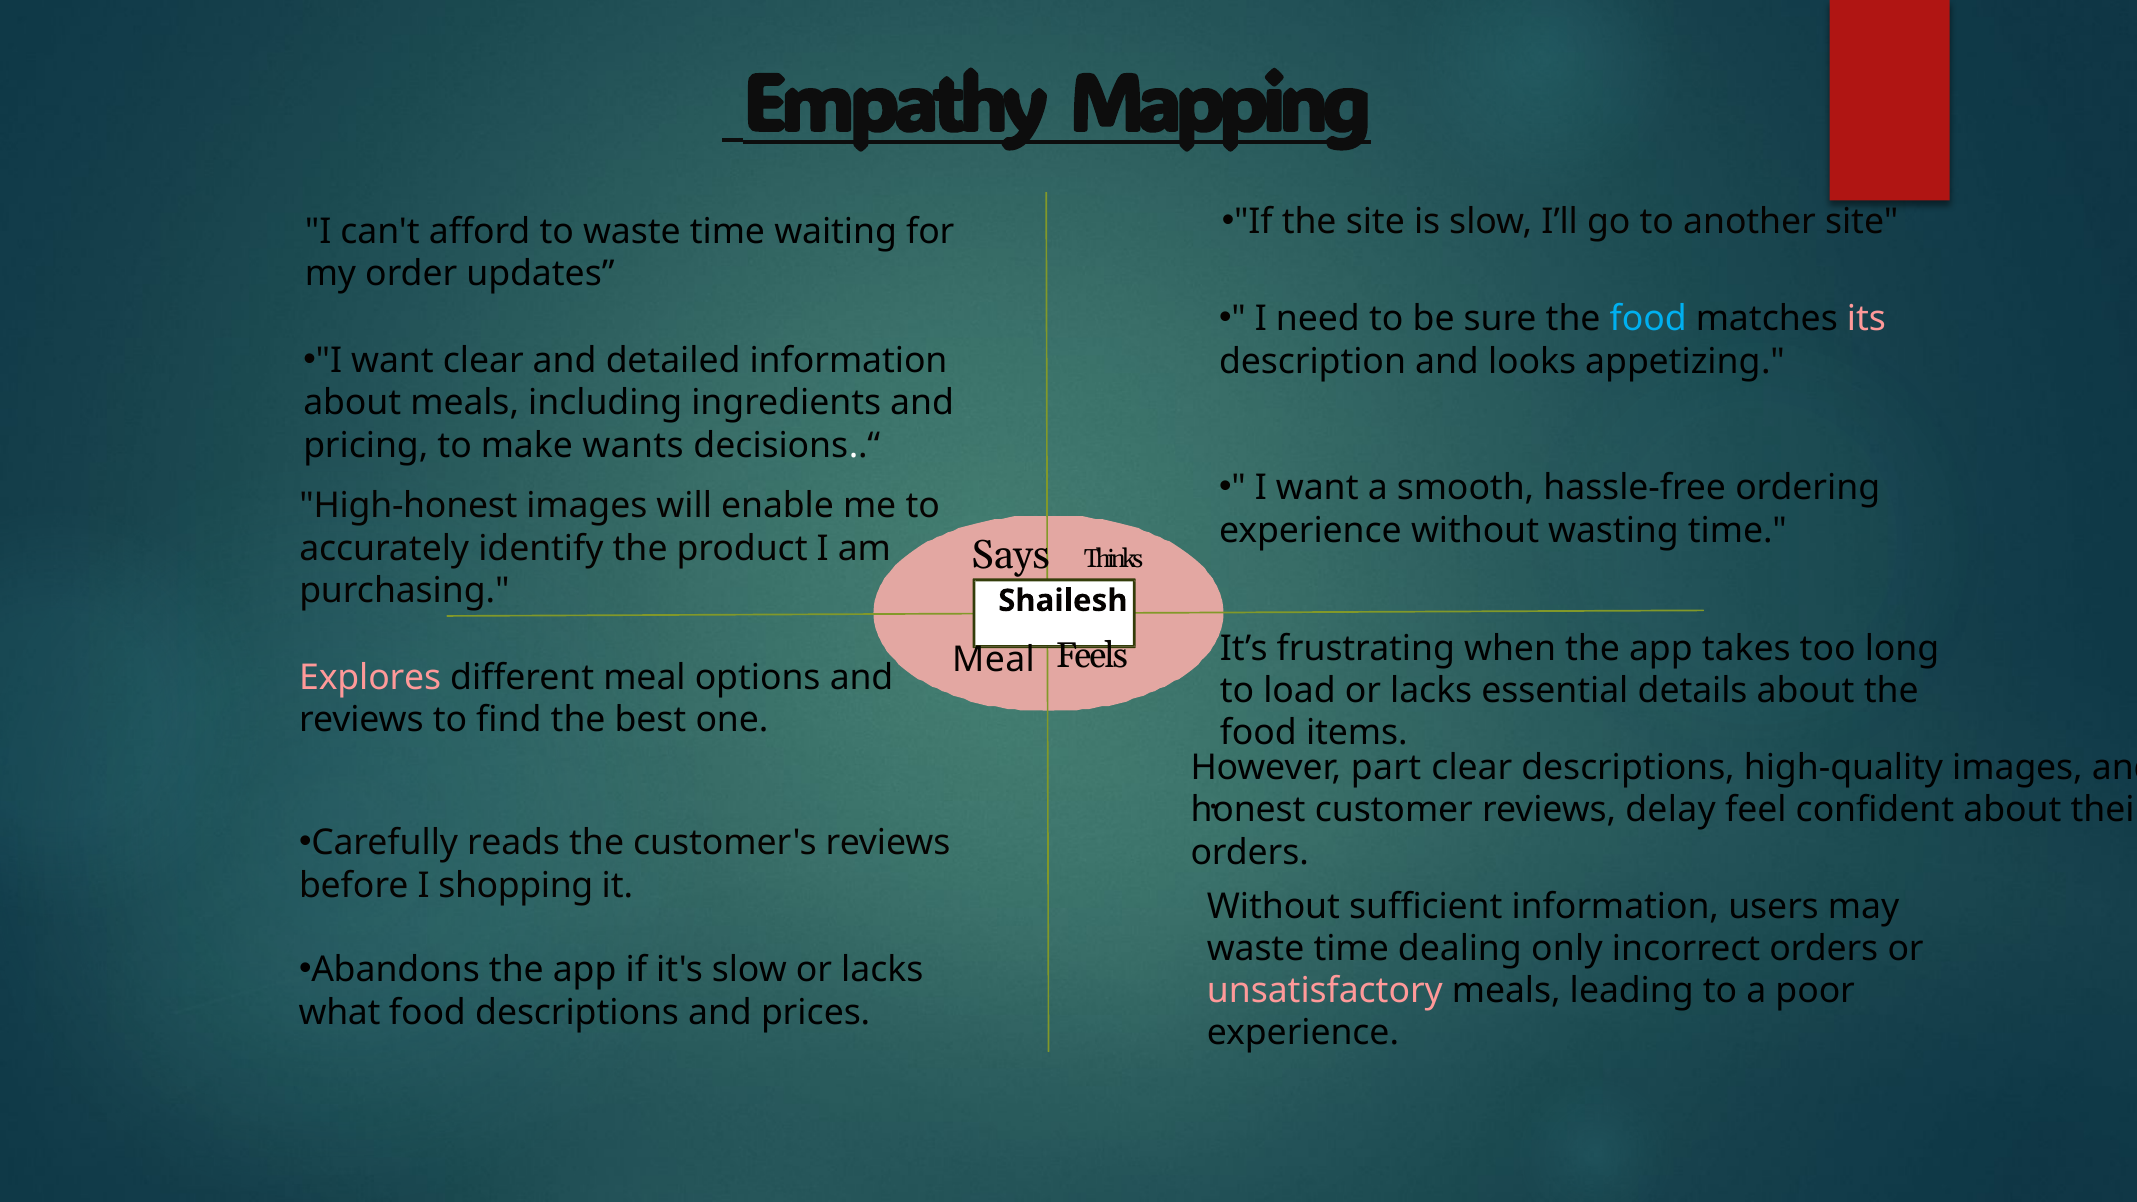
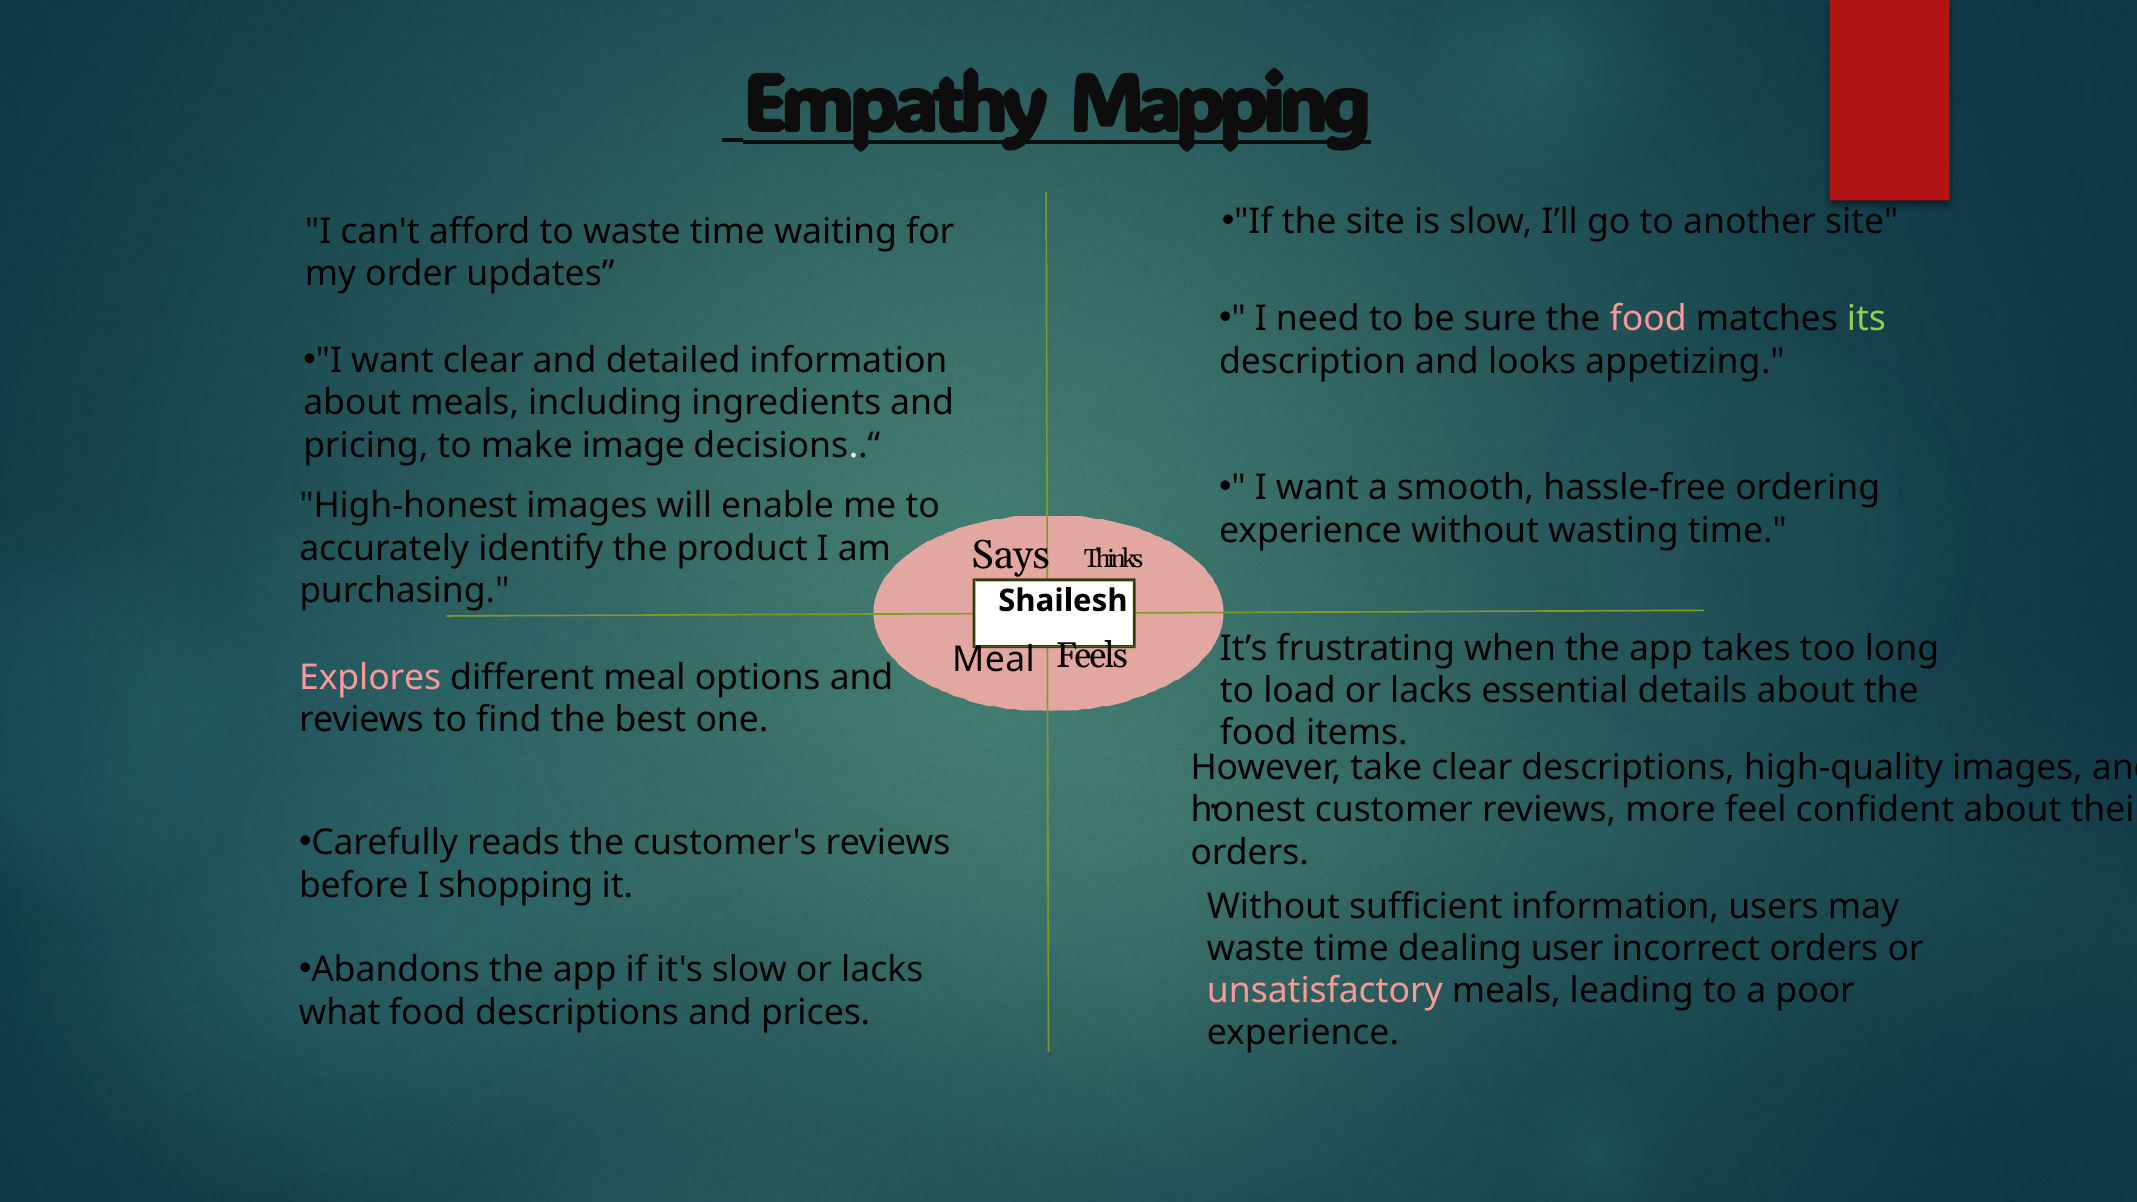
food at (1648, 319) colour: light blue -> pink
its colour: pink -> light green
wants: wants -> image
part: part -> take
delay: delay -> more
only: only -> user
